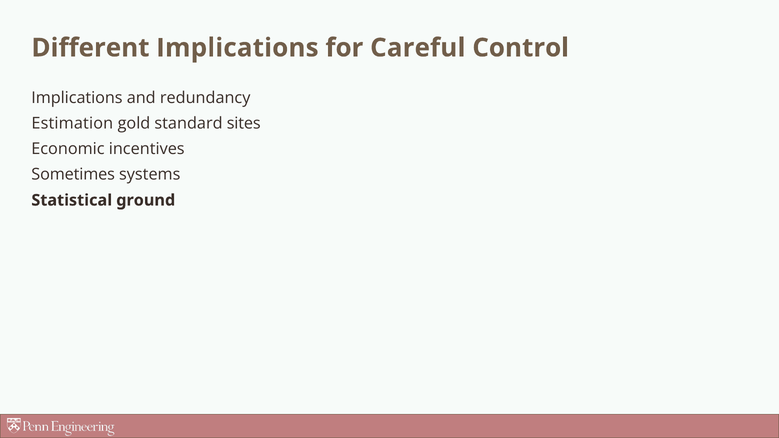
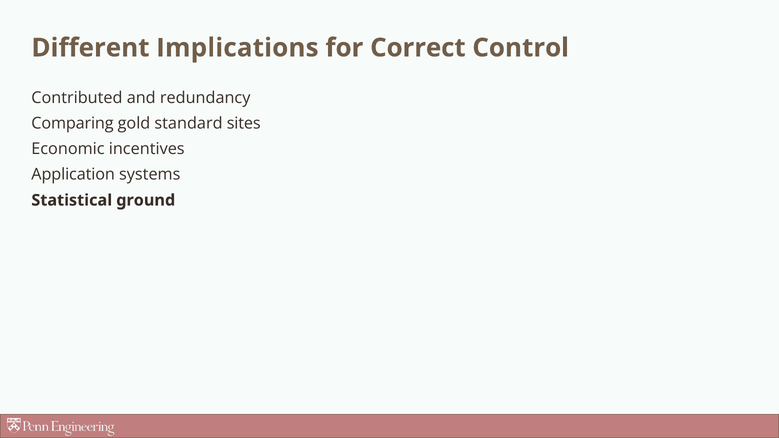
Careful: Careful -> Correct
Implications at (77, 98): Implications -> Contributed
Estimation: Estimation -> Comparing
Sometimes: Sometimes -> Application
